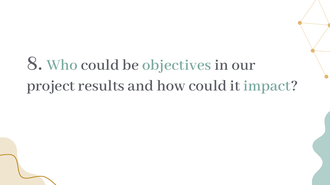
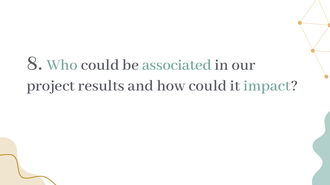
objectives: objectives -> associated
